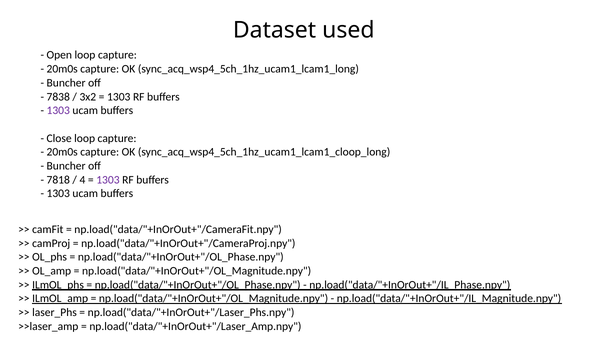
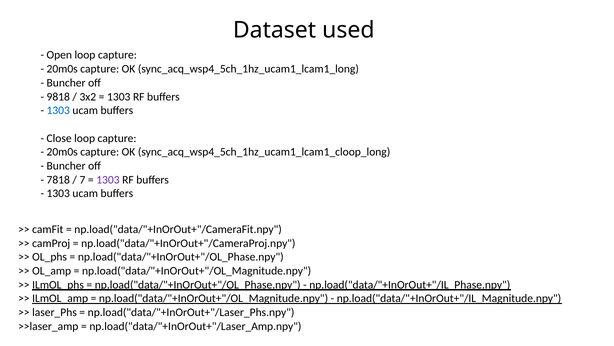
7838: 7838 -> 9818
1303 at (58, 110) colour: purple -> blue
4: 4 -> 7
